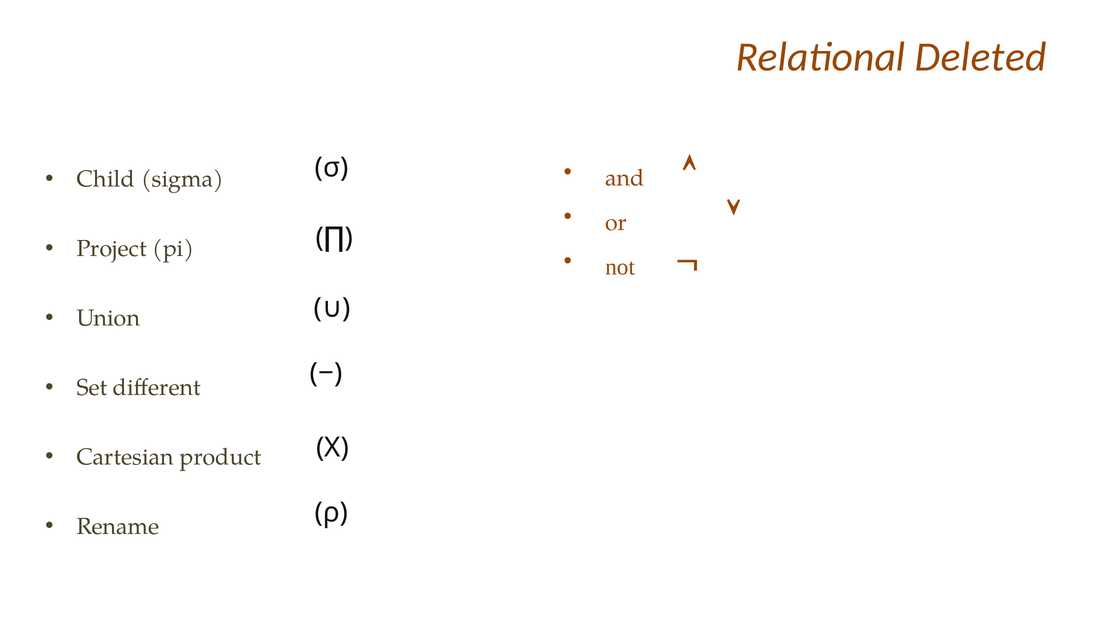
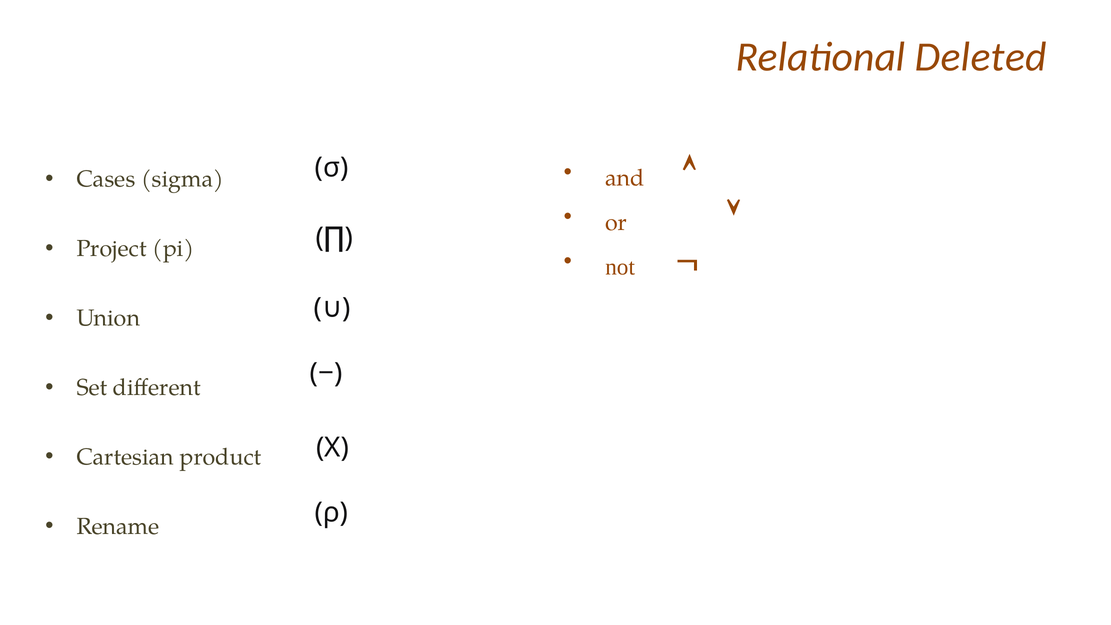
Child: Child -> Cases
